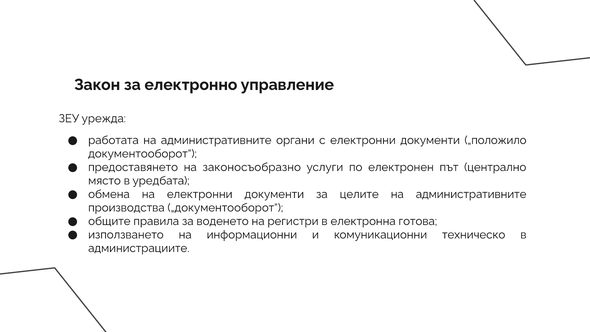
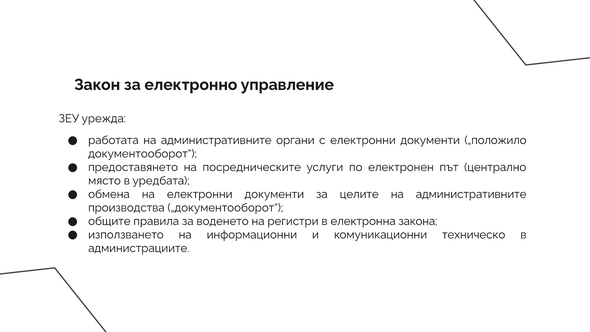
законосъобразно: законосъобразно -> посредническите
готова: готова -> закона
